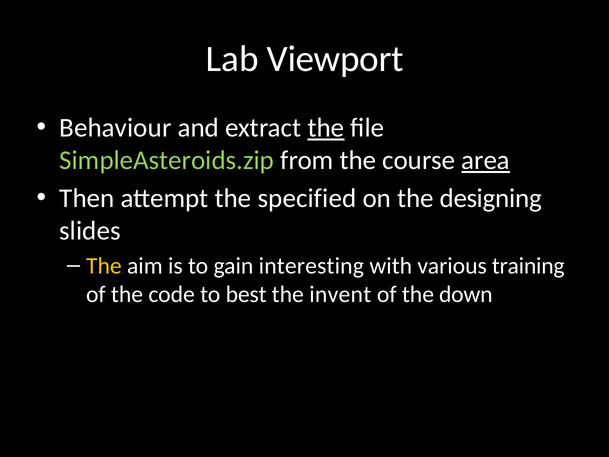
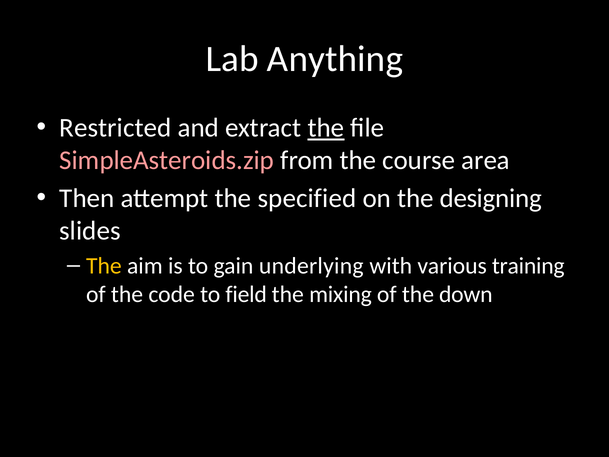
Viewport: Viewport -> Anything
Behaviour: Behaviour -> Restricted
SimpleAsteroids.zip colour: light green -> pink
area underline: present -> none
interesting: interesting -> underlying
best: best -> field
invent: invent -> mixing
